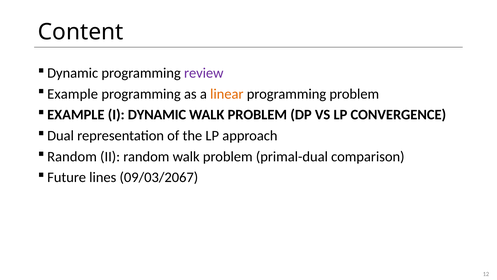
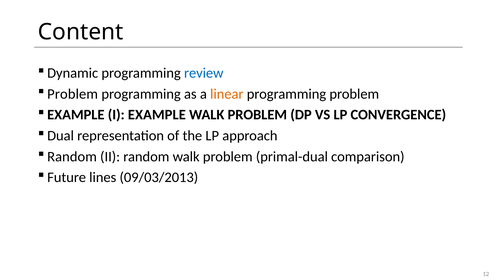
review colour: purple -> blue
Example at (73, 94): Example -> Problem
I DYNAMIC: DYNAMIC -> EXAMPLE
09/03/2067: 09/03/2067 -> 09/03/2013
